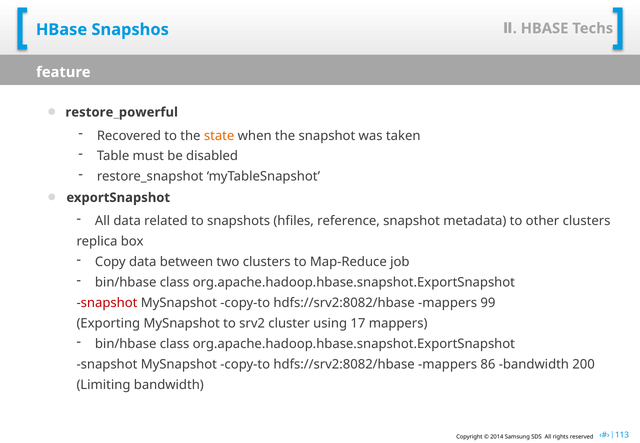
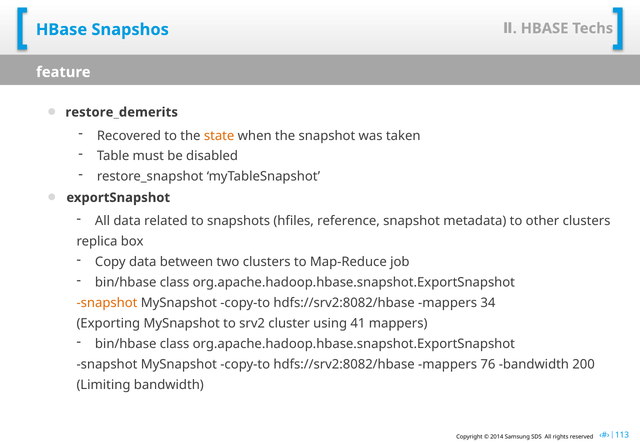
restore_powerful: restore_powerful -> restore_demerits
snapshot at (107, 303) colour: red -> orange
99: 99 -> 34
17: 17 -> 41
86: 86 -> 76
